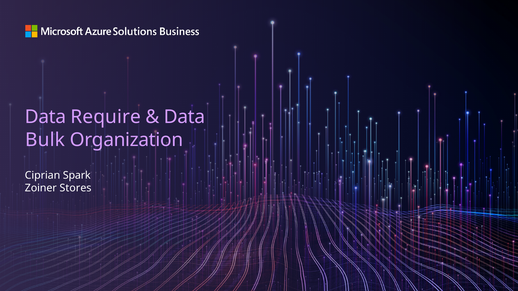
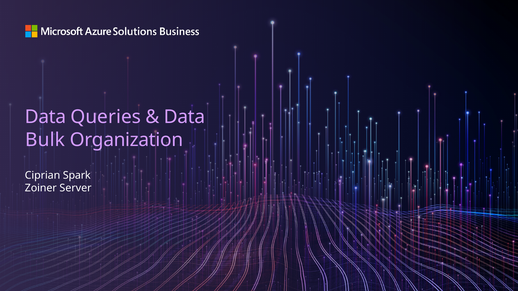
Require: Require -> Queries
Stores: Stores -> Server
